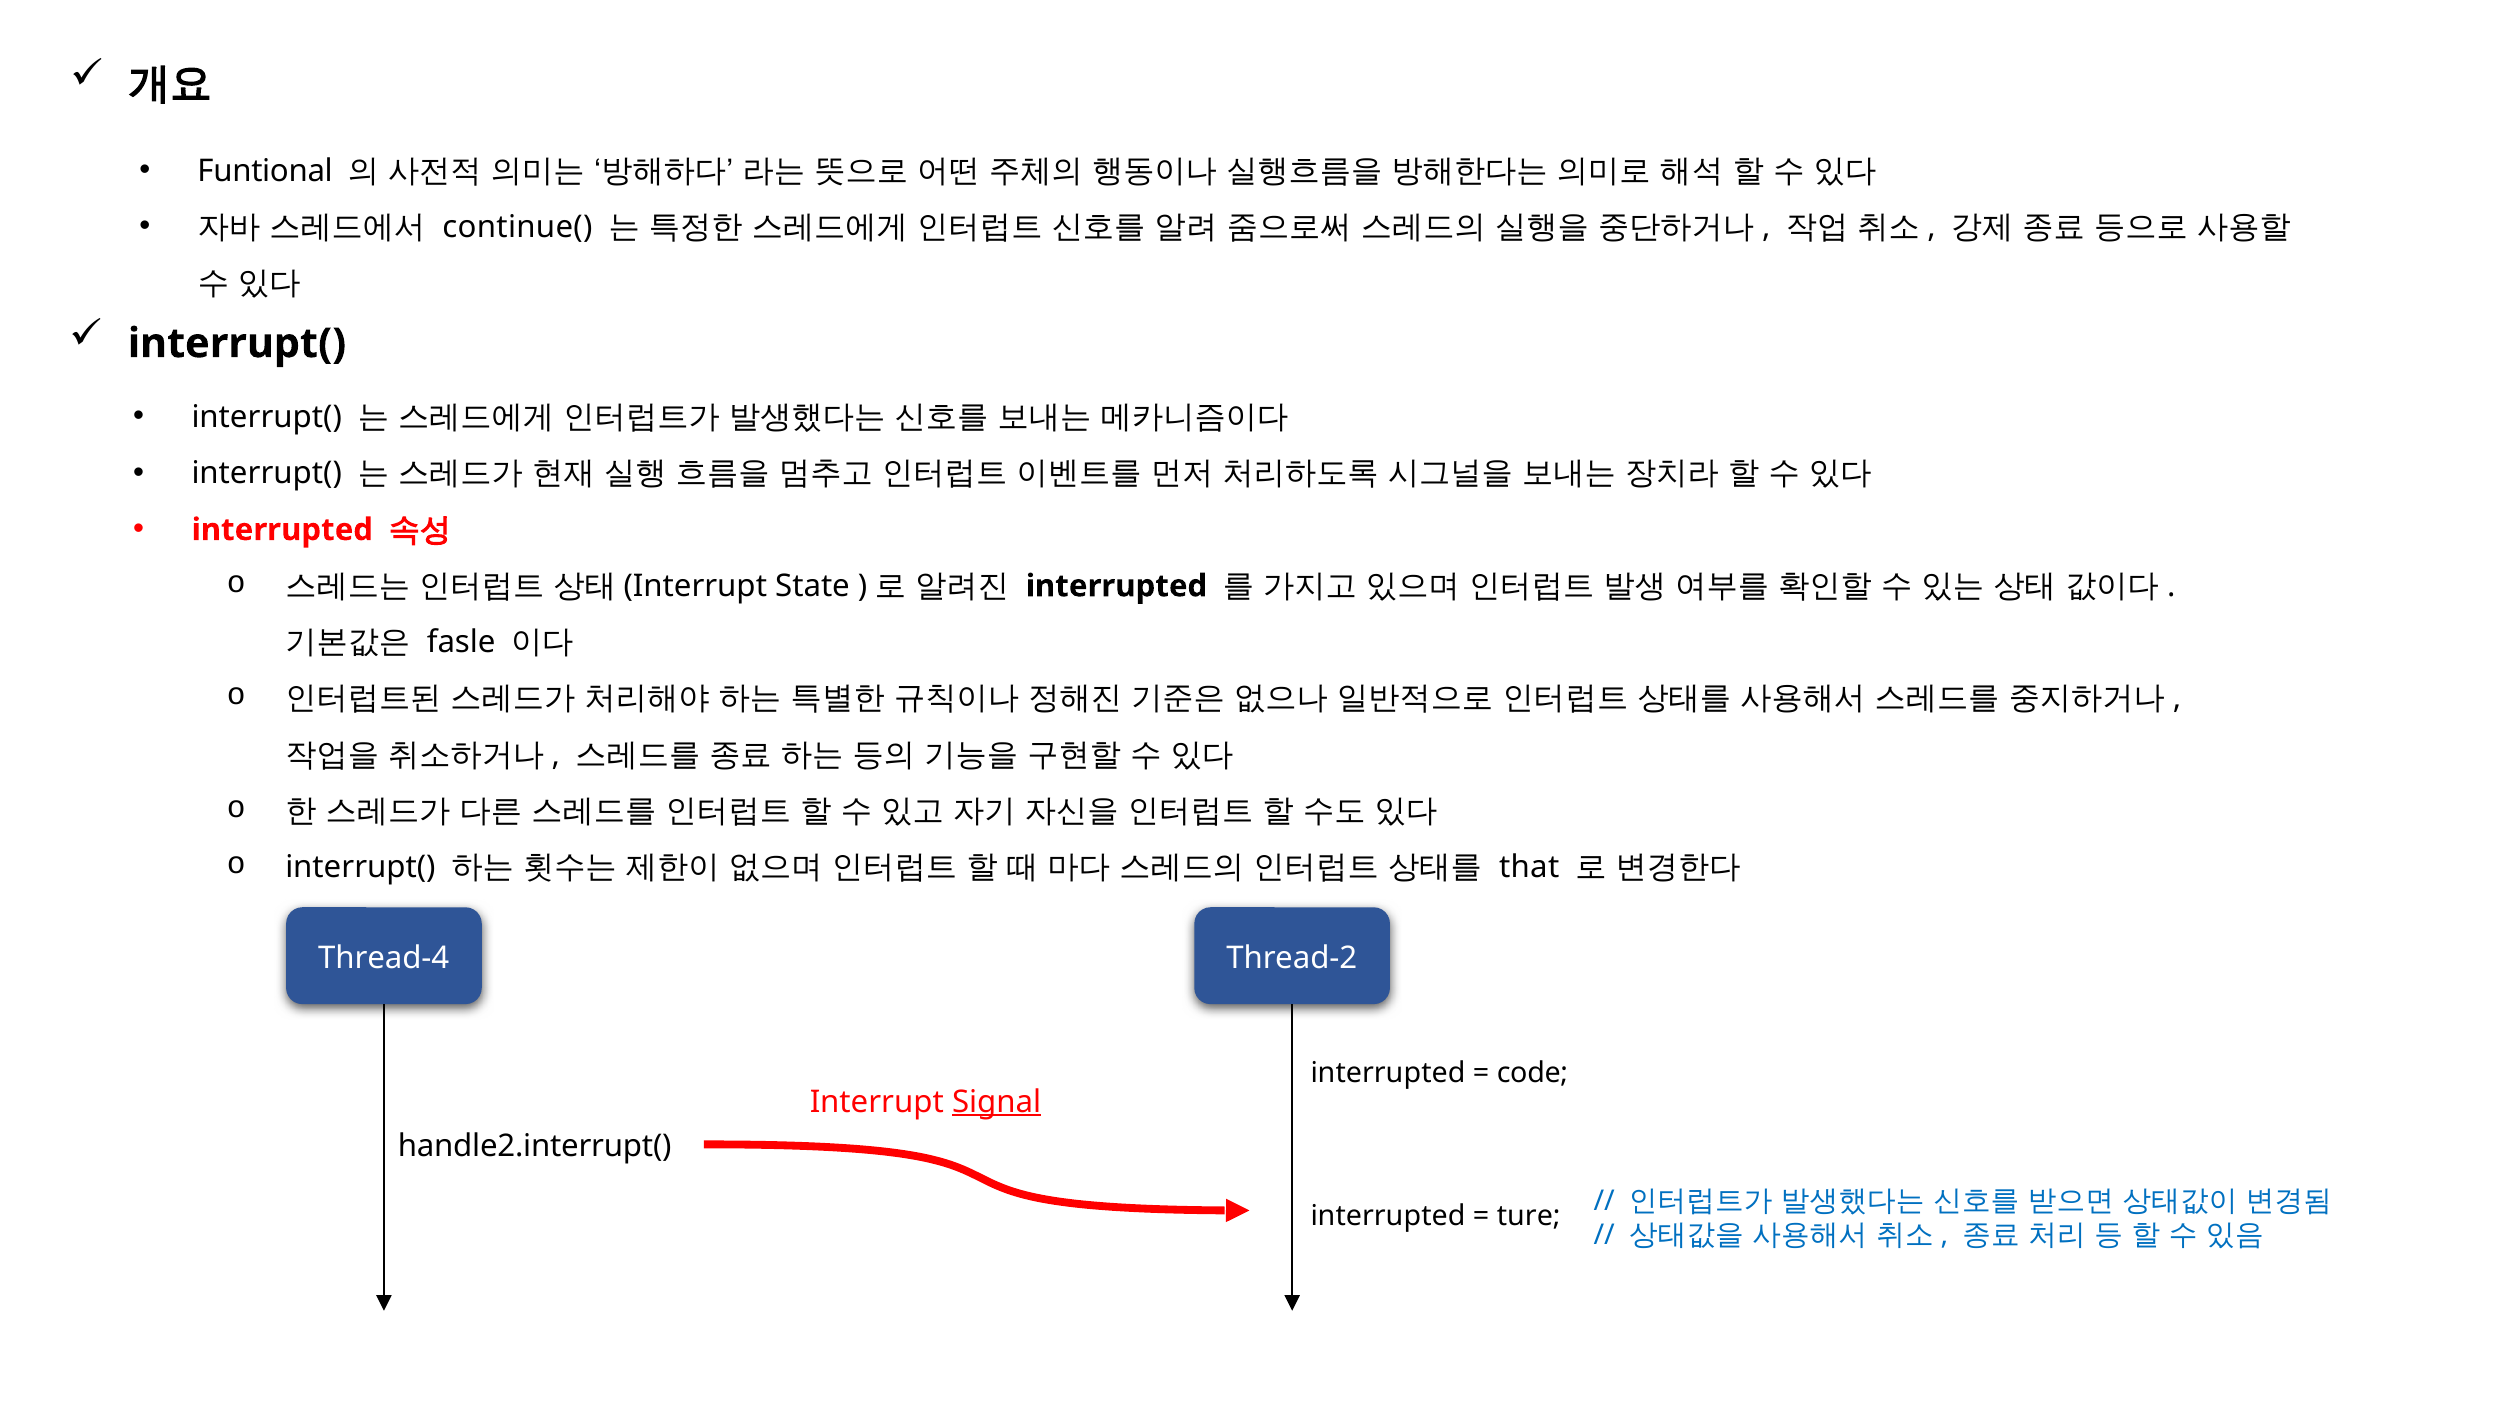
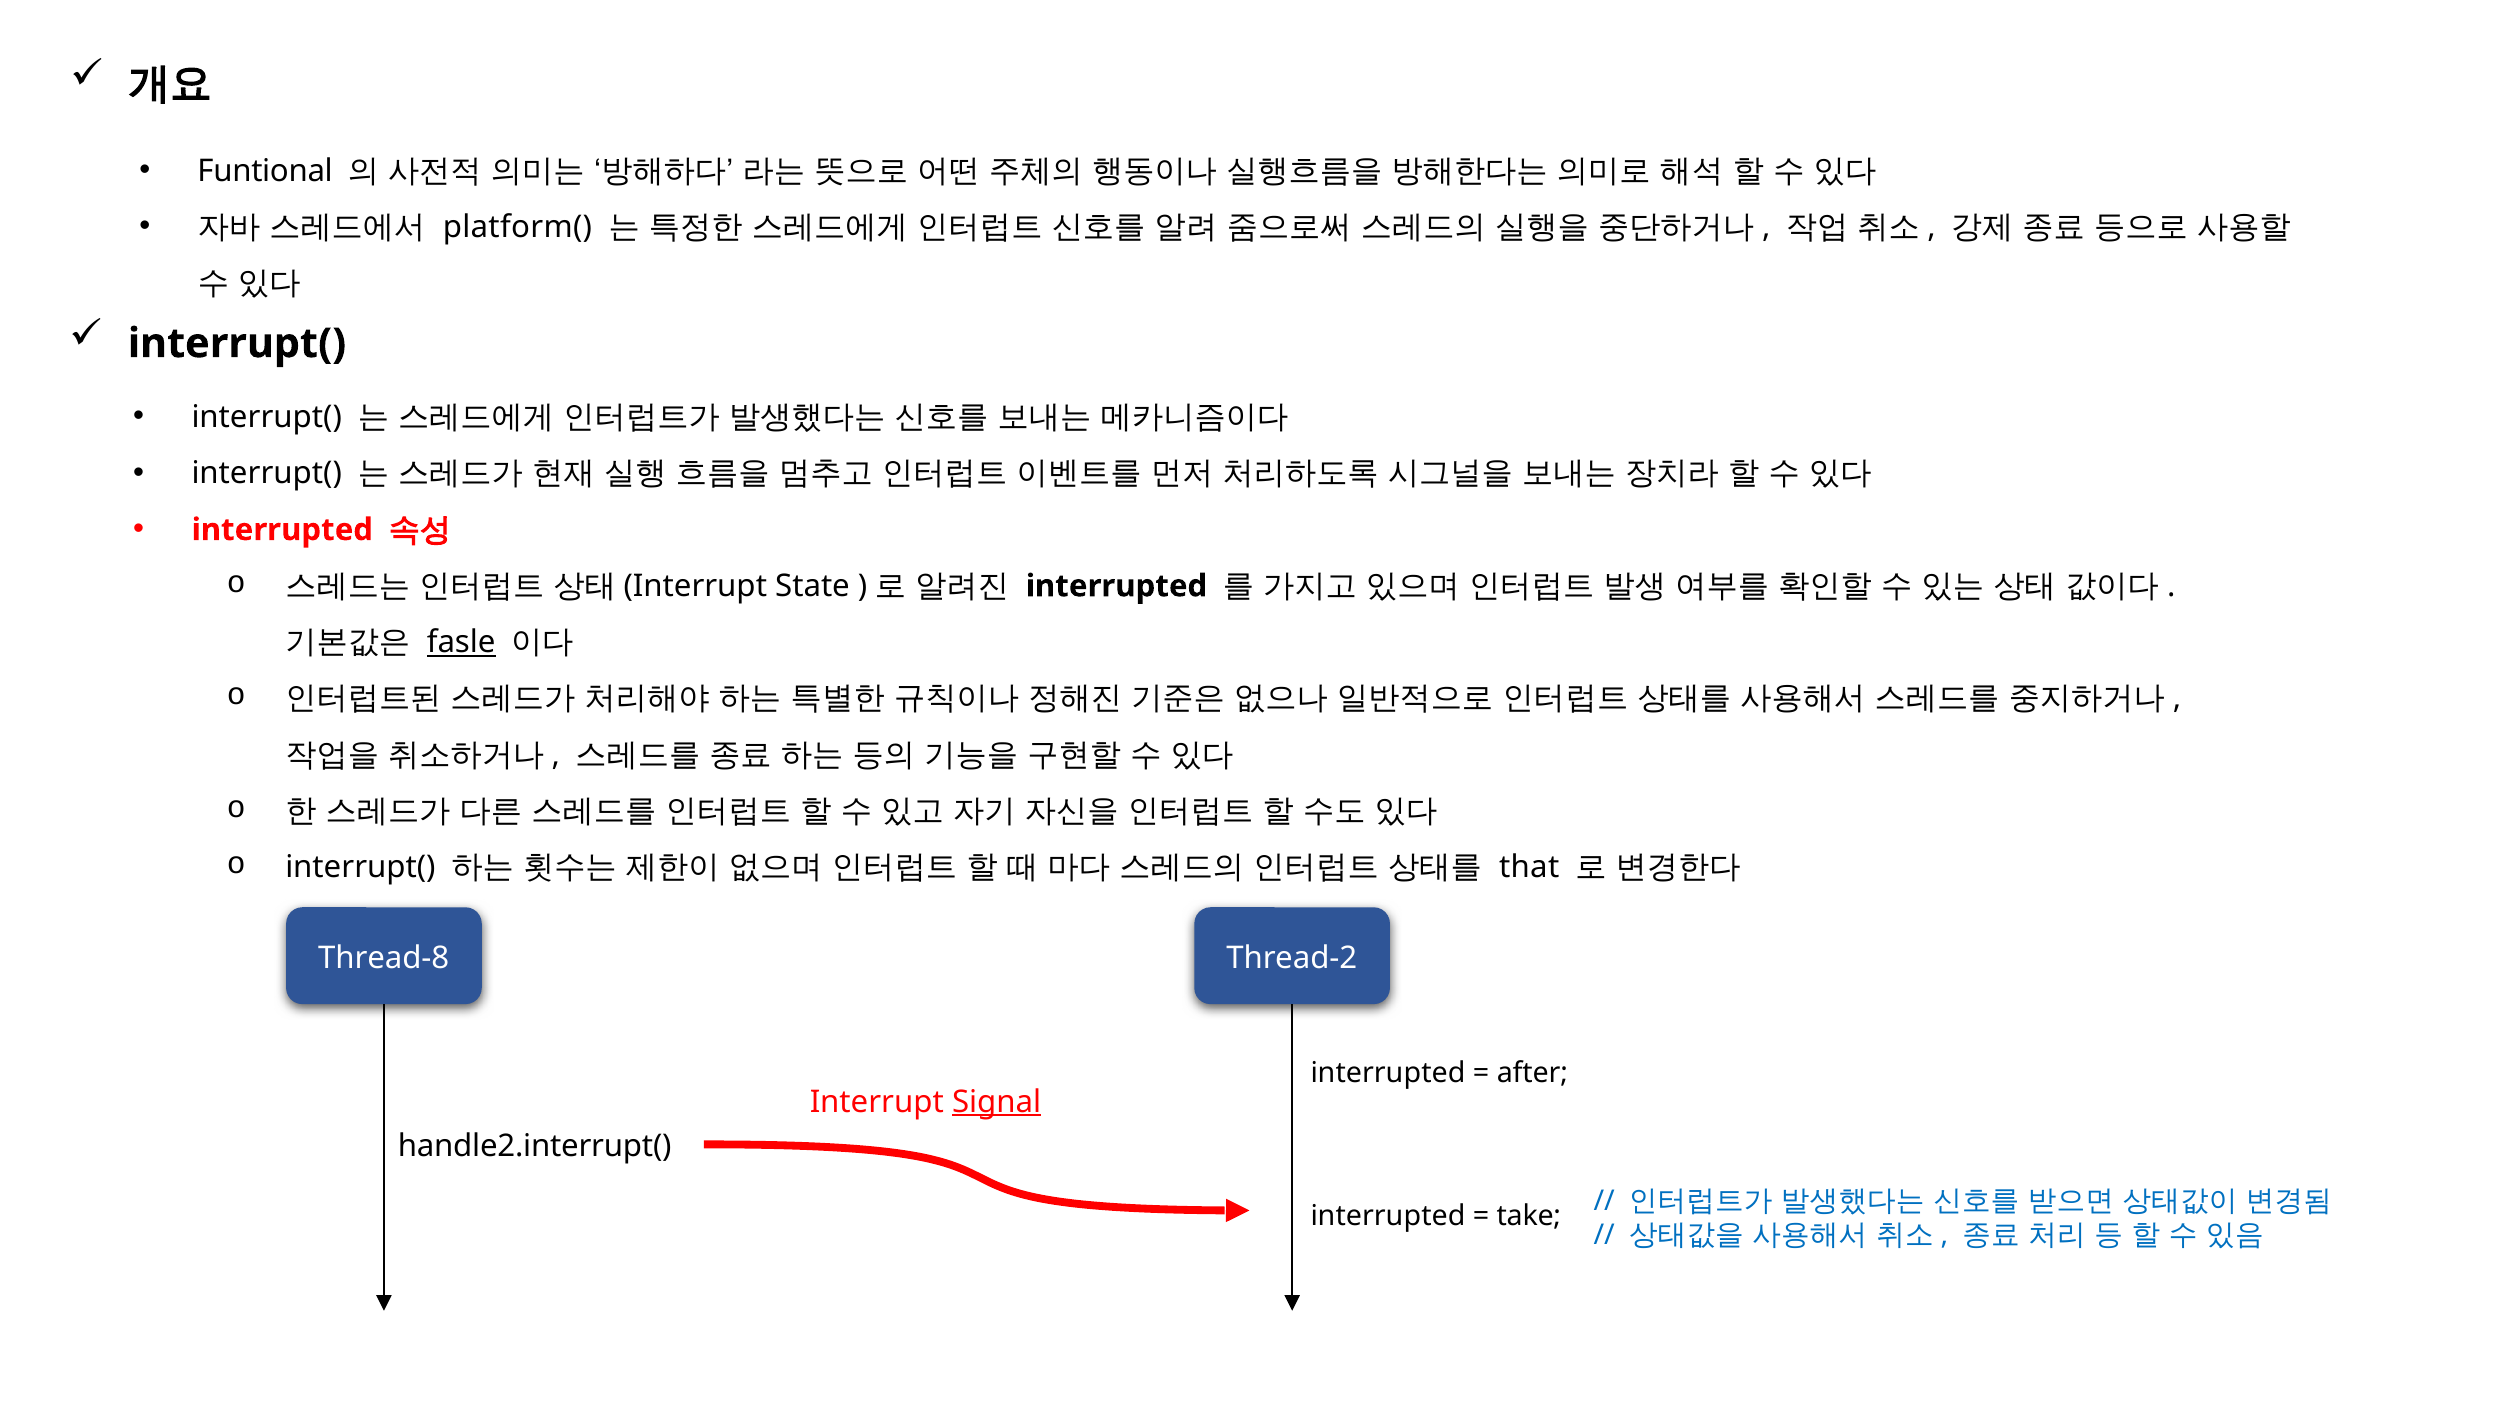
continue(: continue( -> platform(
fasle underline: none -> present
Thread-4: Thread-4 -> Thread-8
code: code -> after
ture: ture -> take
